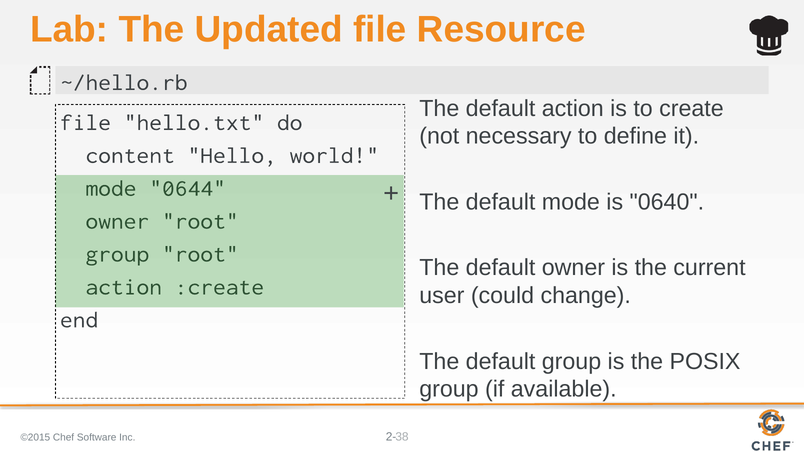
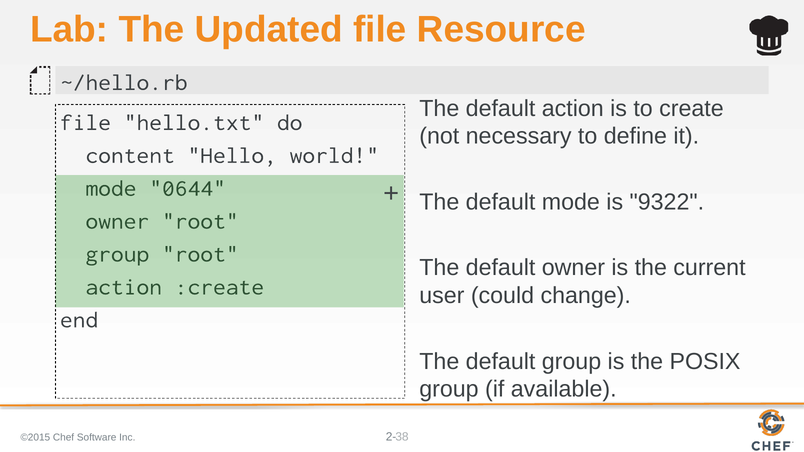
0640: 0640 -> 9322
